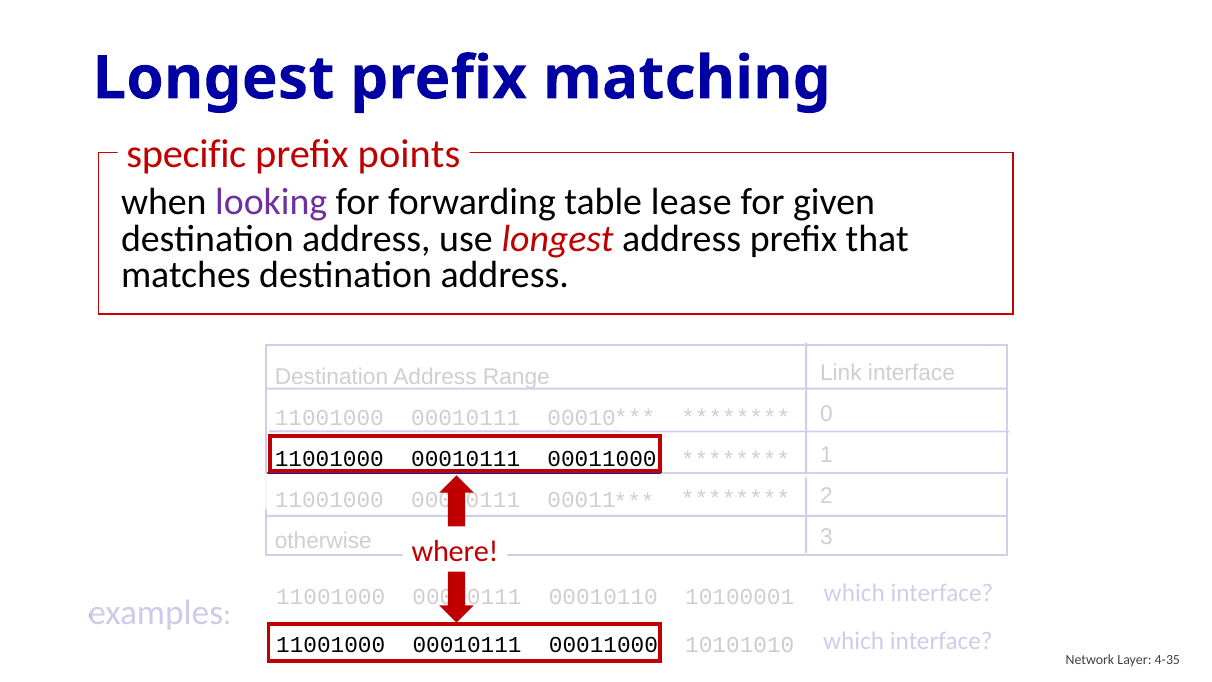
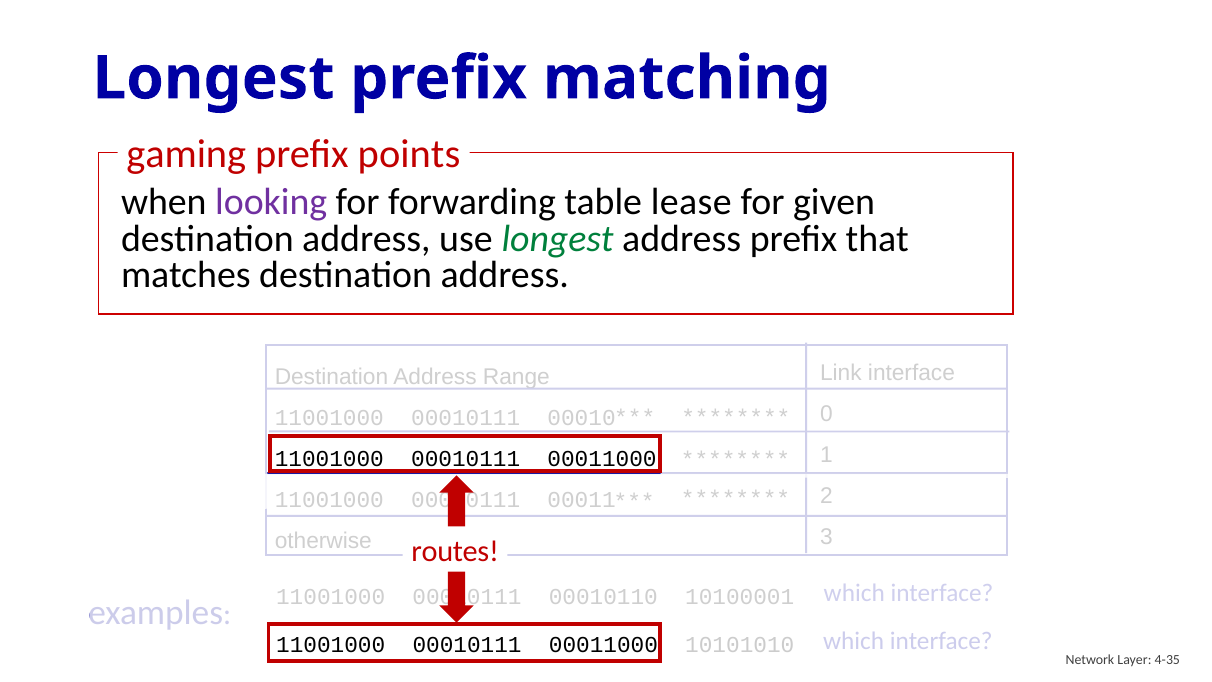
specific: specific -> gaming
longest at (558, 239) colour: red -> green
where: where -> routes
